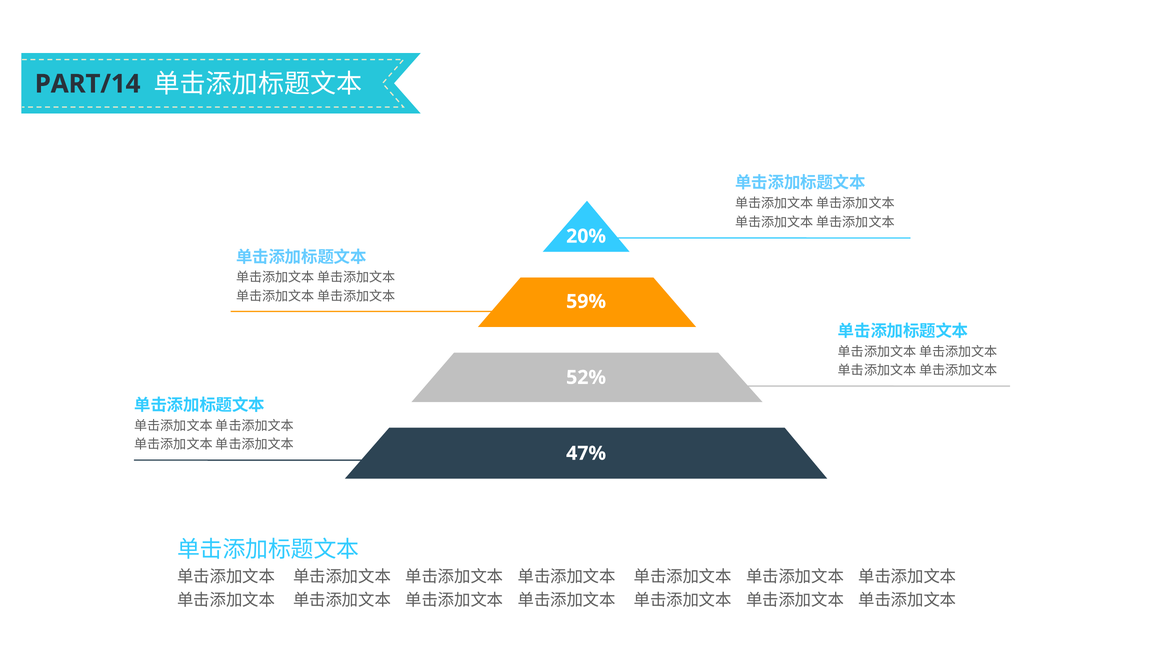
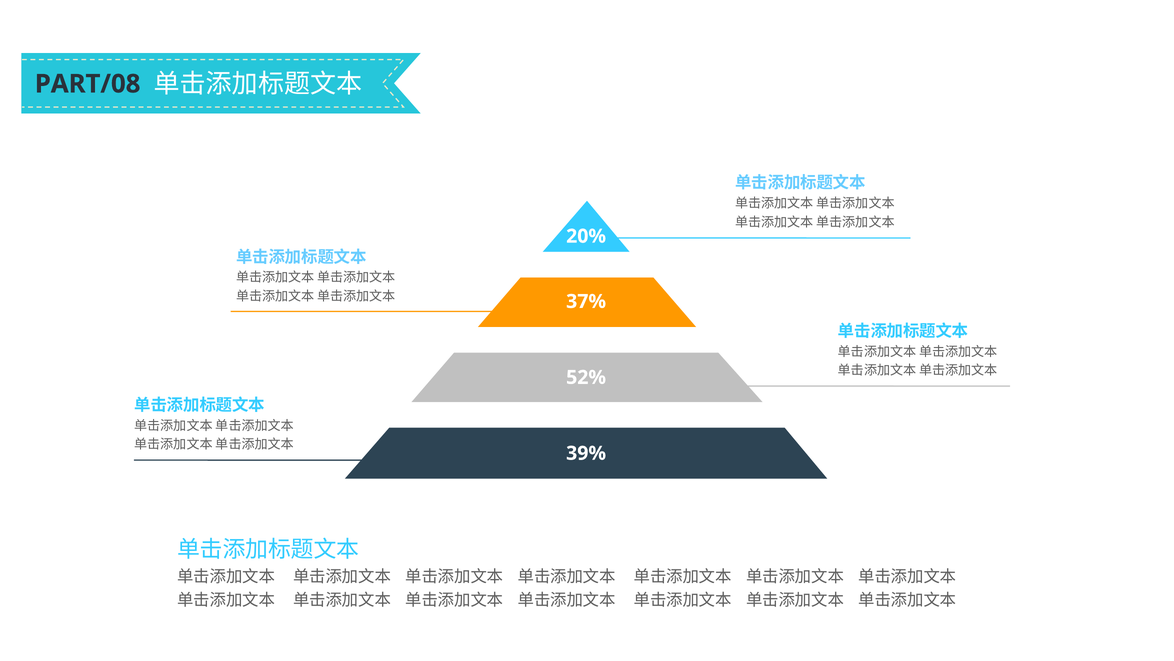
PART/14: PART/14 -> PART/08
59%: 59% -> 37%
47%: 47% -> 39%
